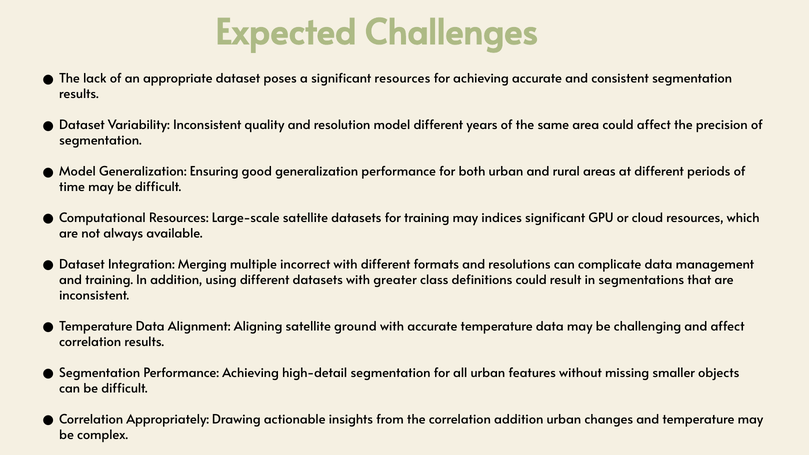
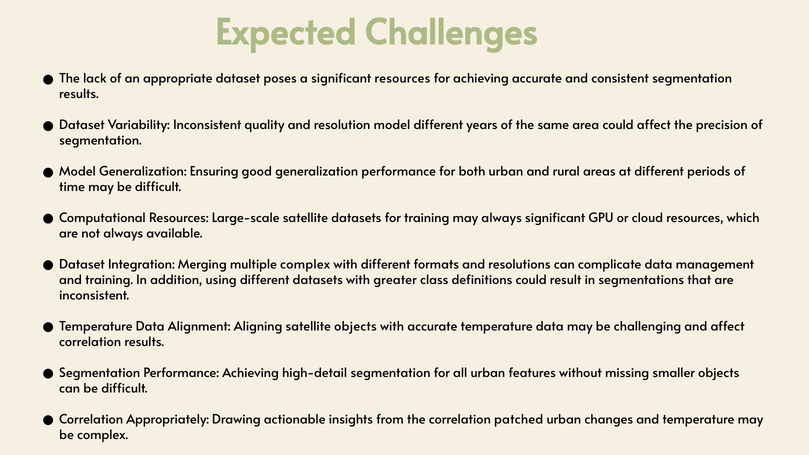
may indices: indices -> always
multiple incorrect: incorrect -> complex
satellite ground: ground -> objects
correlation addition: addition -> patched
